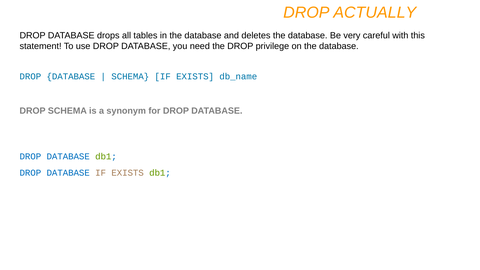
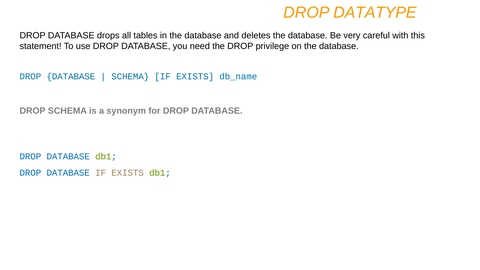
ACTUALLY: ACTUALLY -> DATATYPE
